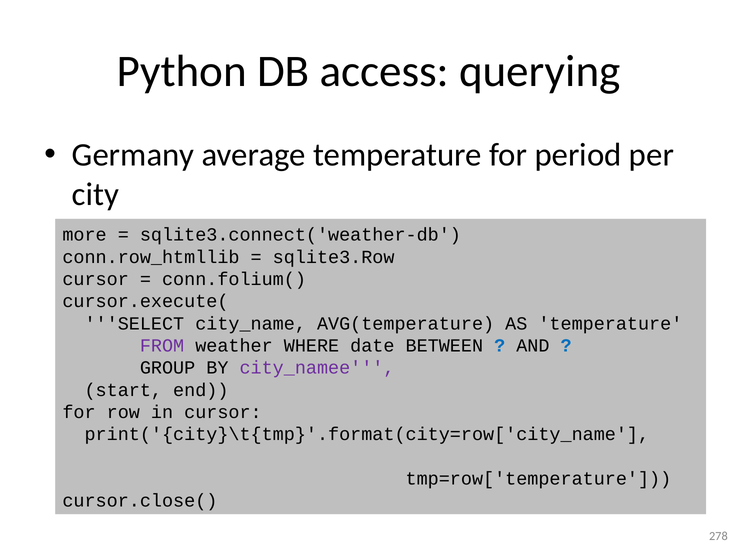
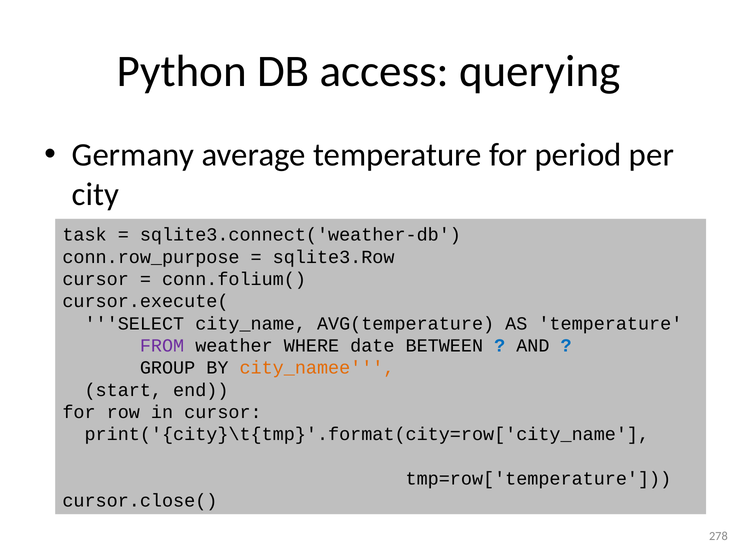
more: more -> task
conn.row_htmllib: conn.row_htmllib -> conn.row_purpose
city_namee colour: purple -> orange
